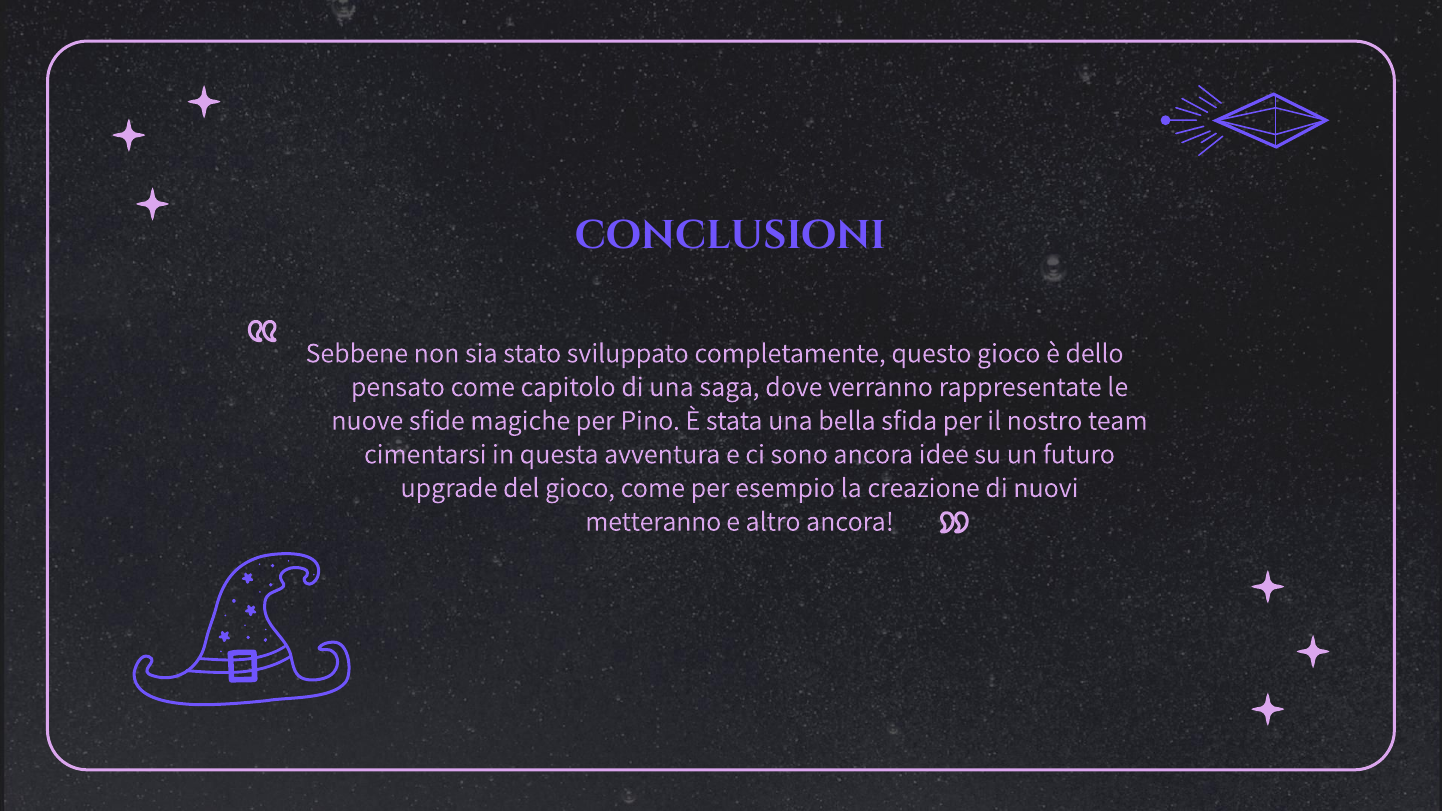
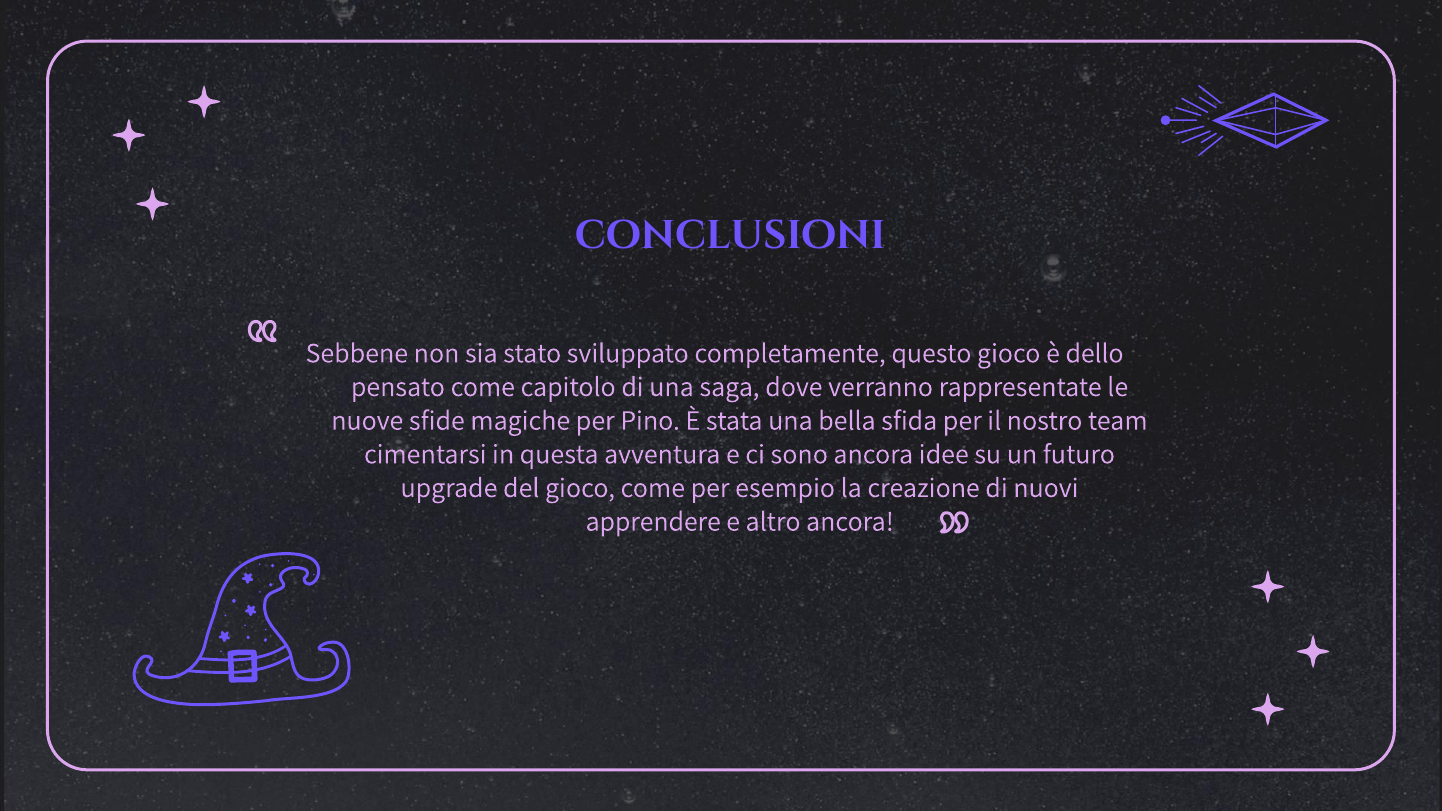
metteranno: metteranno -> apprendere
